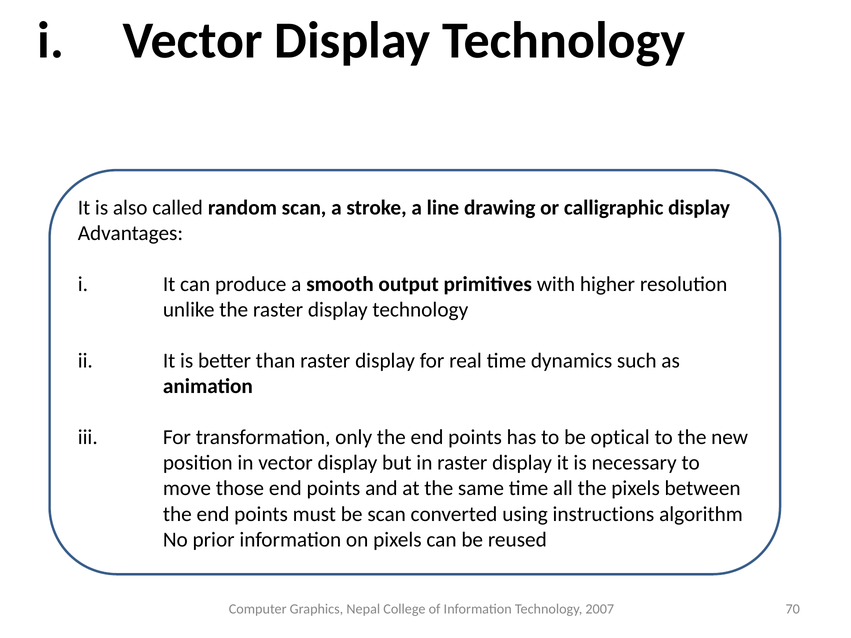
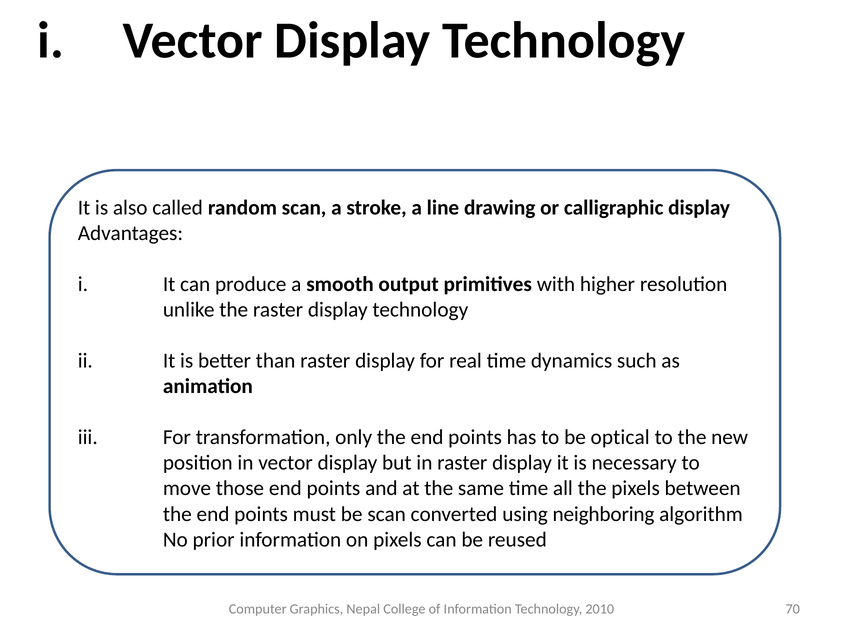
instructions: instructions -> neighboring
2007: 2007 -> 2010
